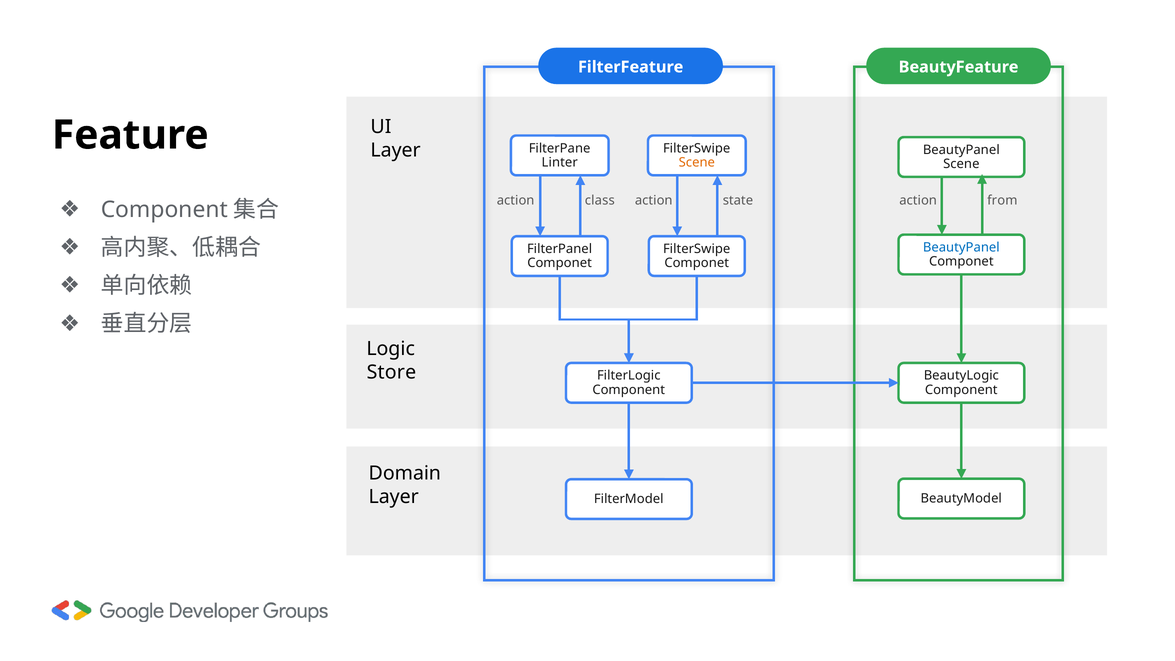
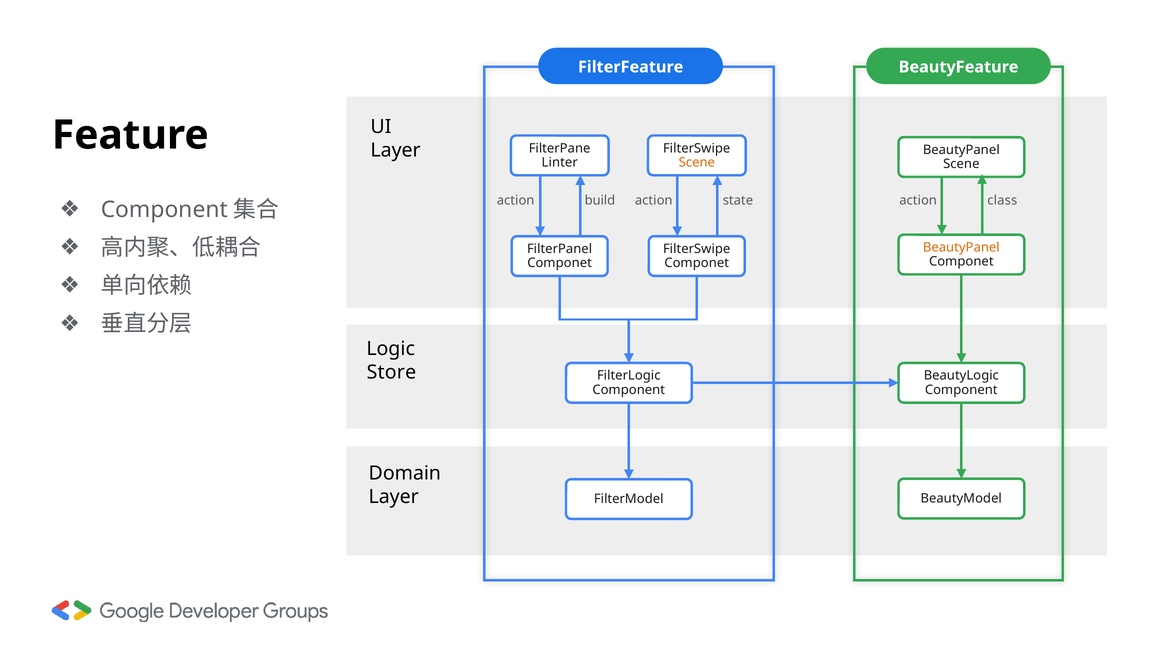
class: class -> build
from: from -> class
BeautyPanel at (961, 247) colour: blue -> orange
